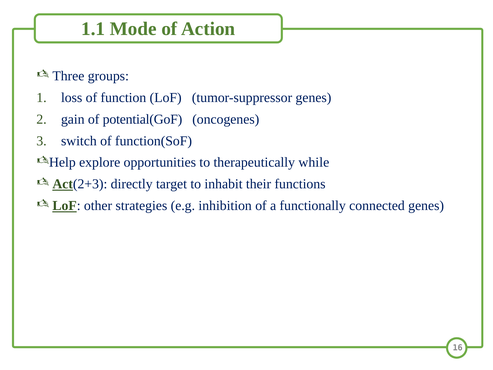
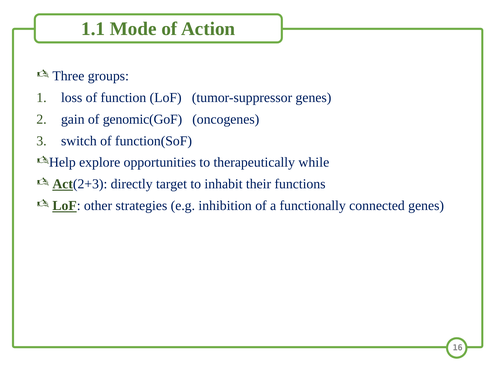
potential(GoF: potential(GoF -> genomic(GoF
